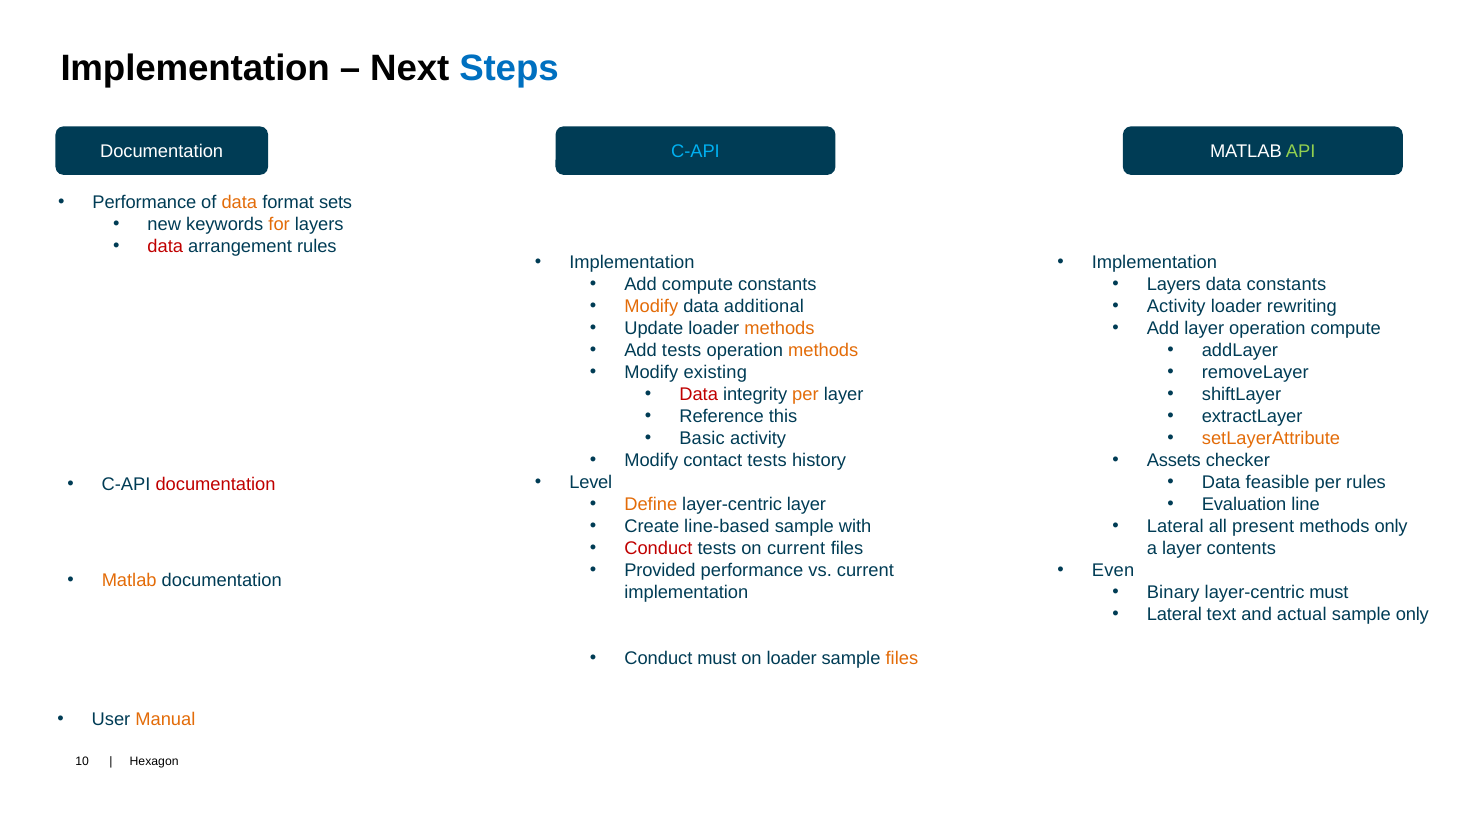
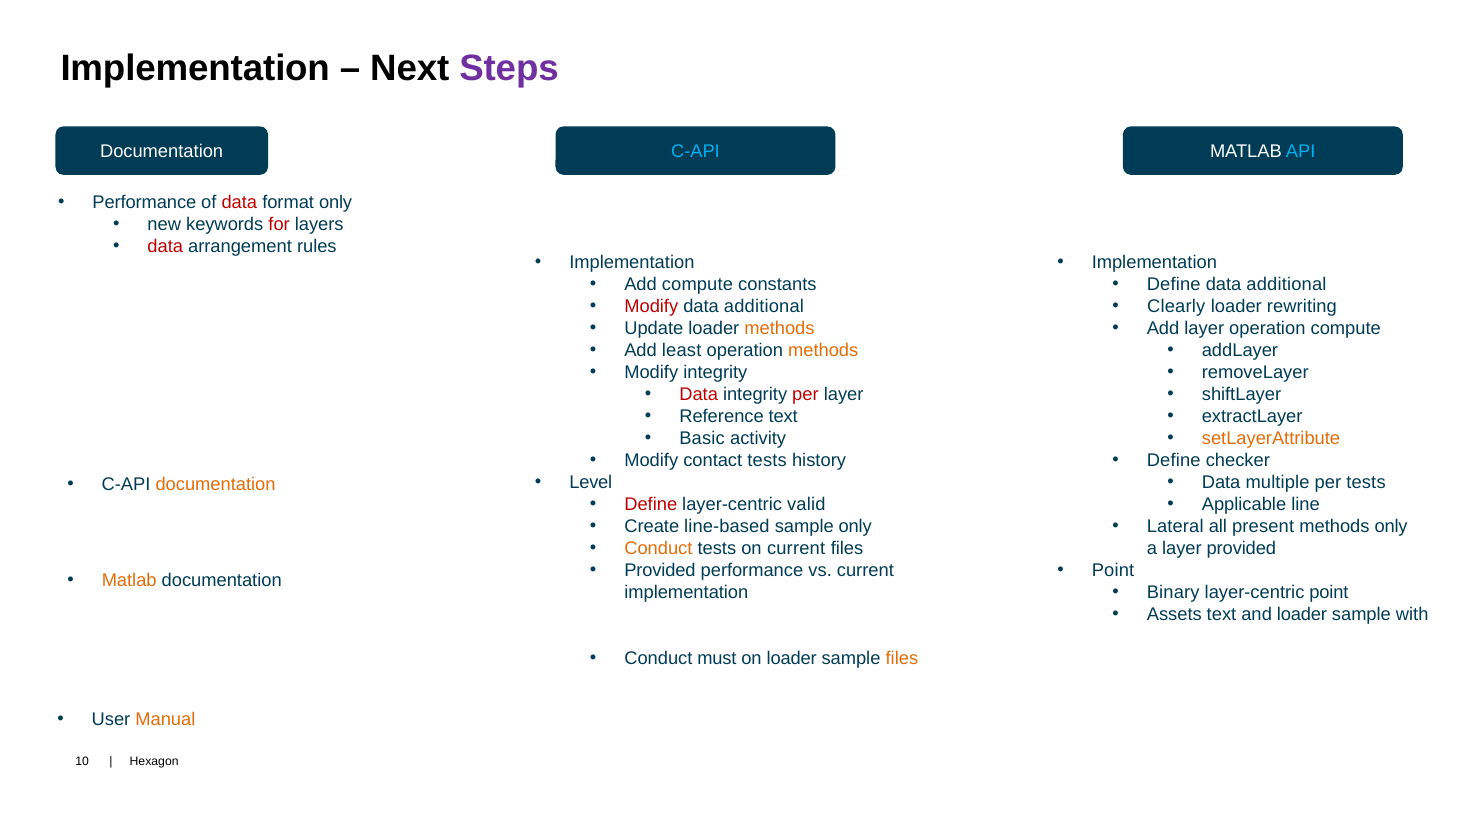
Steps colour: blue -> purple
API colour: light green -> light blue
data at (239, 202) colour: orange -> red
format sets: sets -> only
for colour: orange -> red
Layers at (1174, 285): Layers -> Define
constants at (1286, 285): constants -> additional
Modify at (651, 307) colour: orange -> red
Activity at (1176, 307): Activity -> Clearly
Add tests: tests -> least
Modify existing: existing -> integrity
per at (805, 395) colour: orange -> red
Reference this: this -> text
Assets at (1174, 461): Assets -> Define
feasible: feasible -> multiple
per rules: rules -> tests
documentation at (216, 484) colour: red -> orange
Define at (651, 505) colour: orange -> red
layer-centric layer: layer -> valid
Evaluation: Evaluation -> Applicable
sample with: with -> only
Conduct at (658, 549) colour: red -> orange
layer contents: contents -> provided
Even at (1113, 571): Even -> Point
layer-centric must: must -> point
Lateral at (1174, 615): Lateral -> Assets
and actual: actual -> loader
sample only: only -> with
